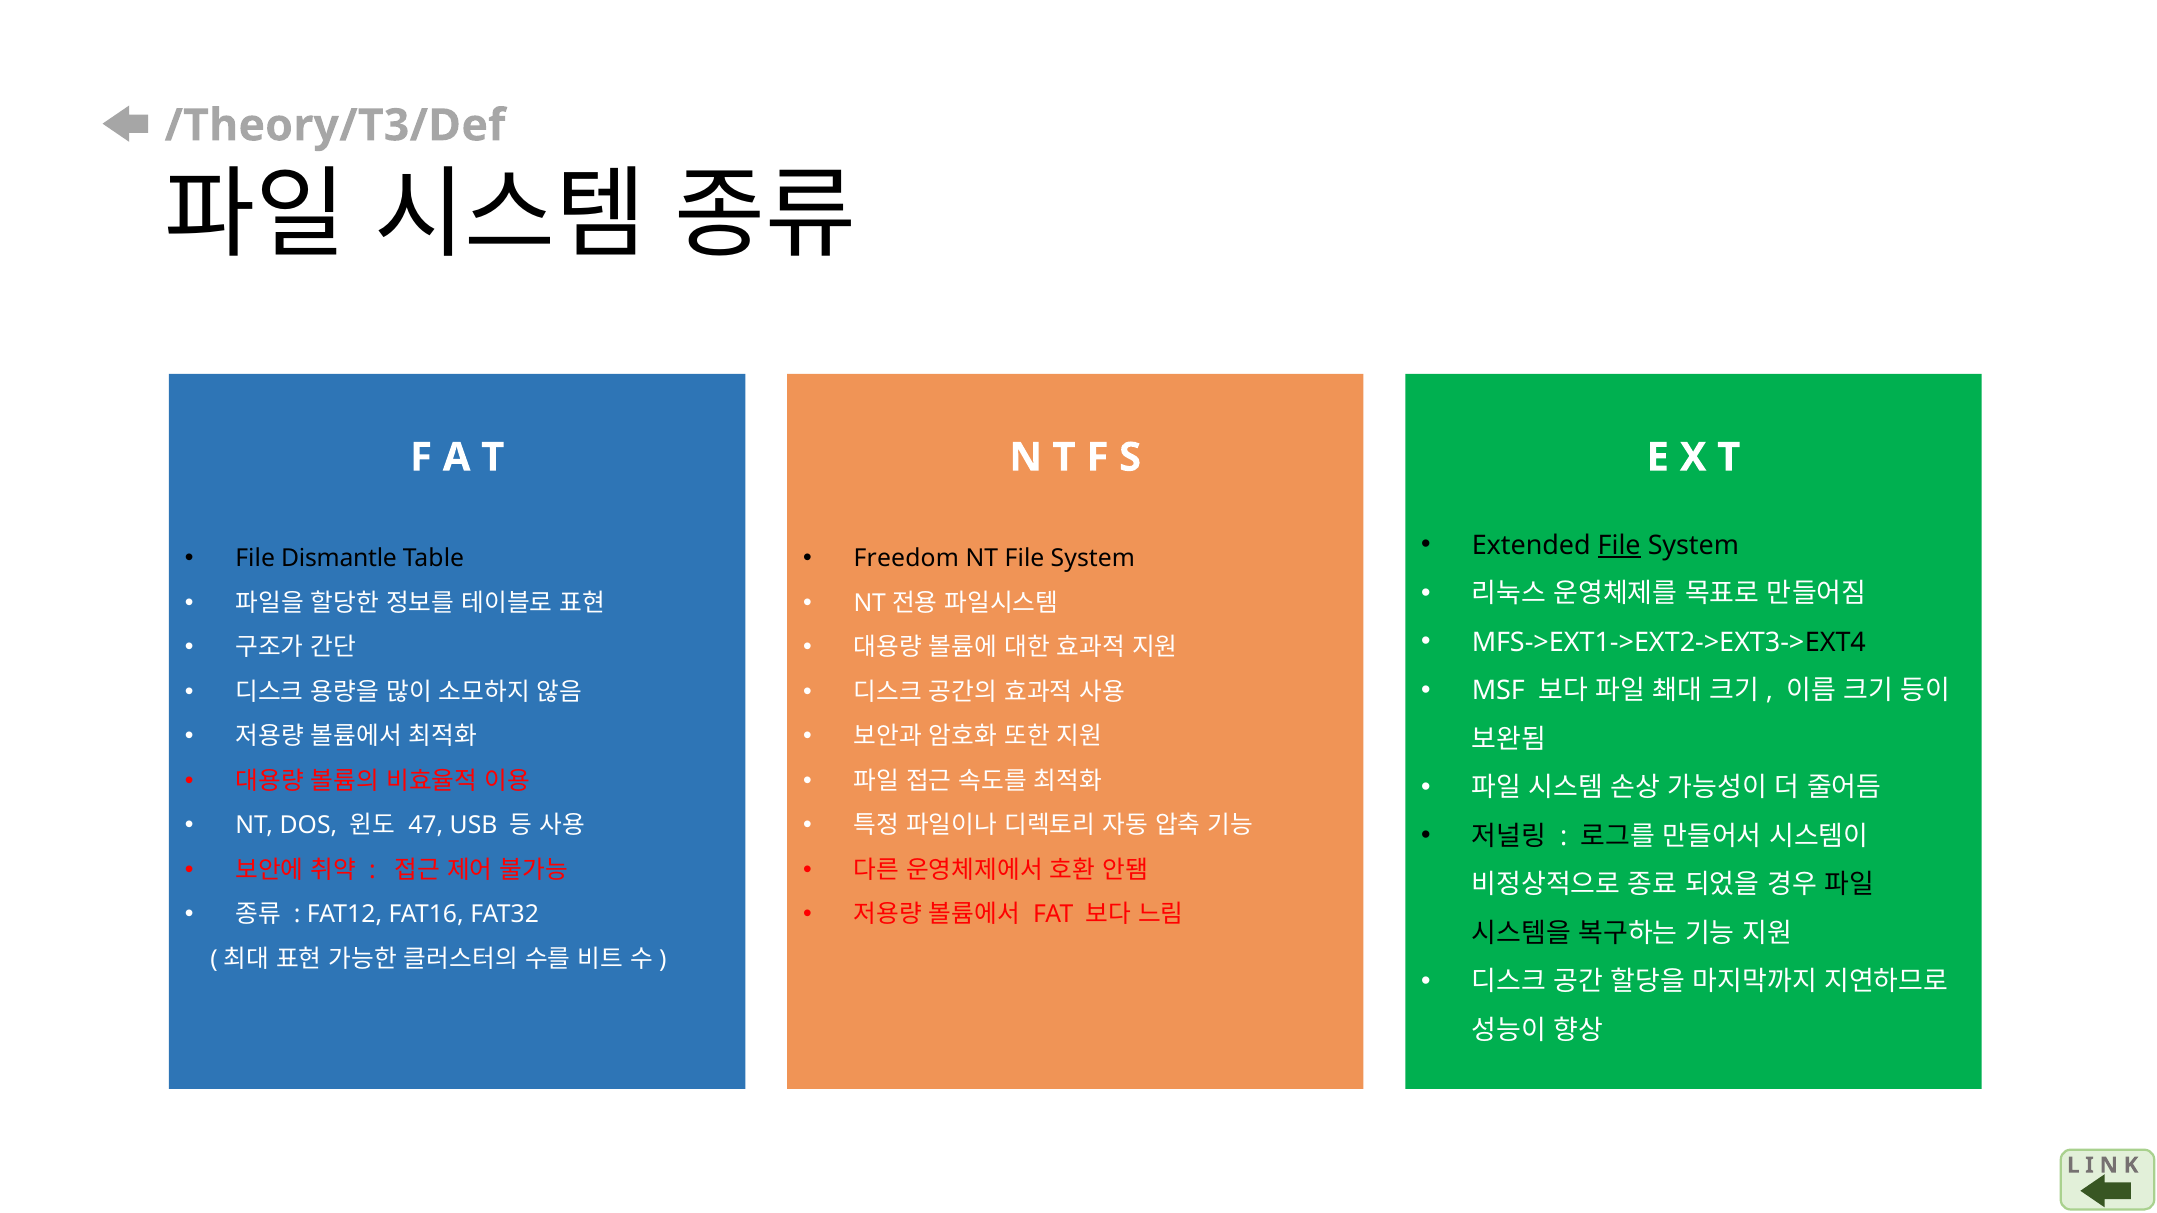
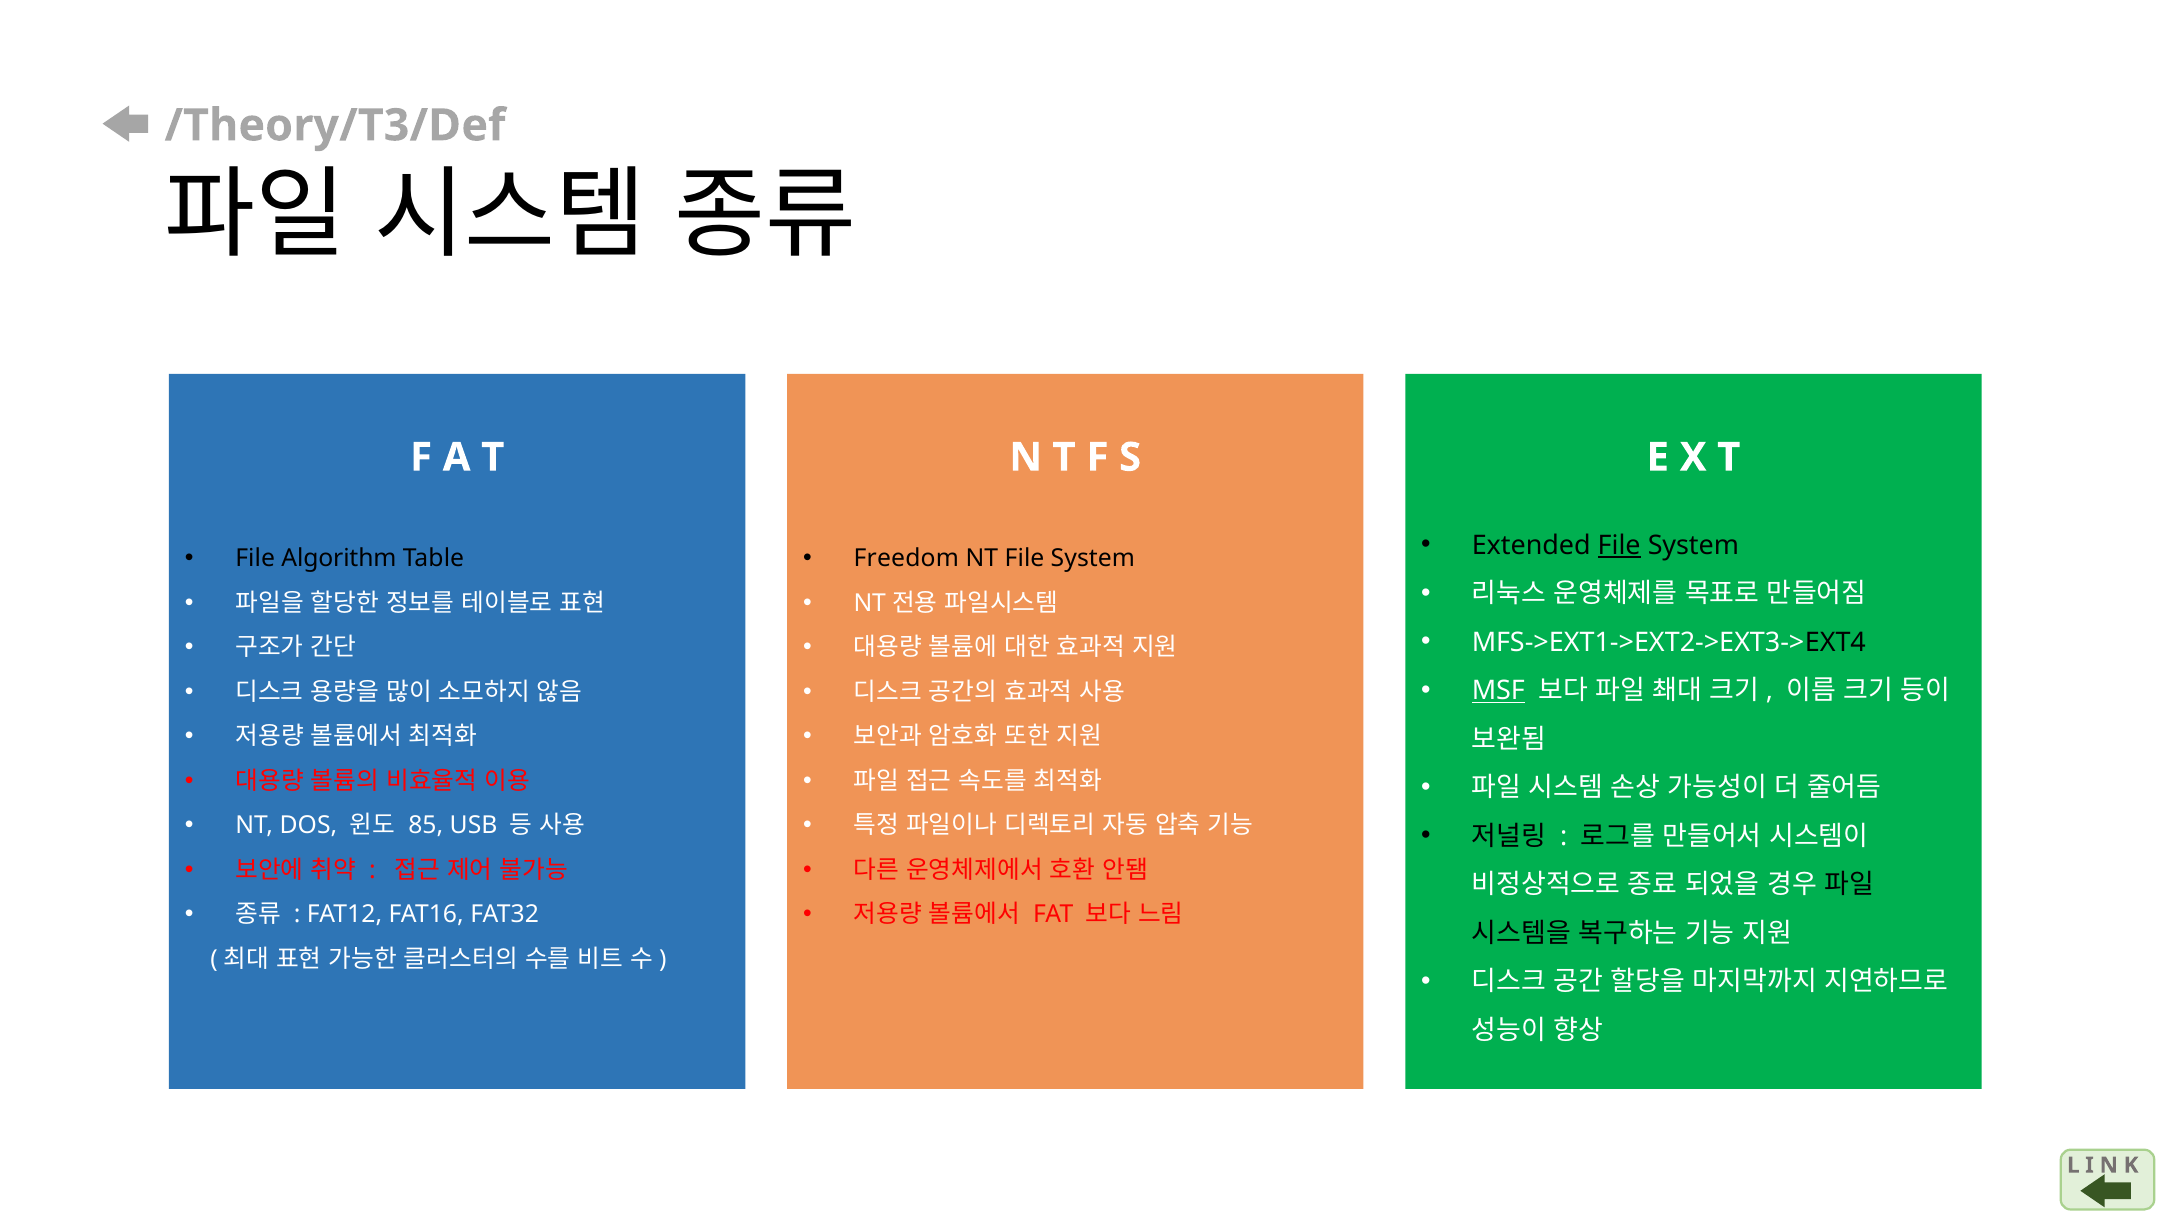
Dismantle: Dismantle -> Algorithm
MSF underline: none -> present
47: 47 -> 85
